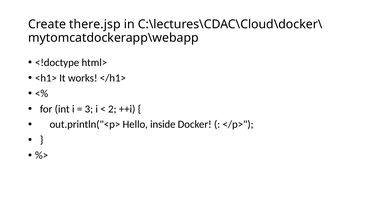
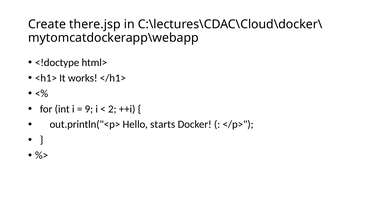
3: 3 -> 9
inside: inside -> starts
